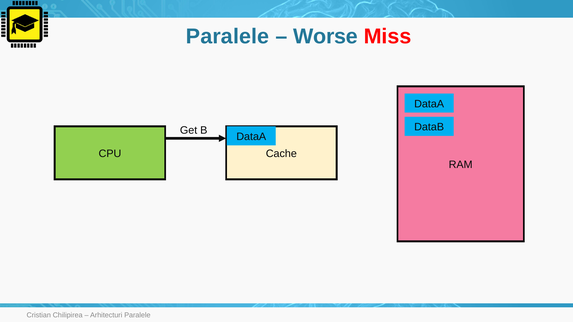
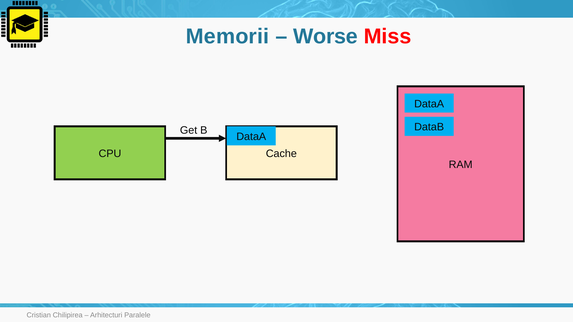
Paralele at (228, 36): Paralele -> Memorii
